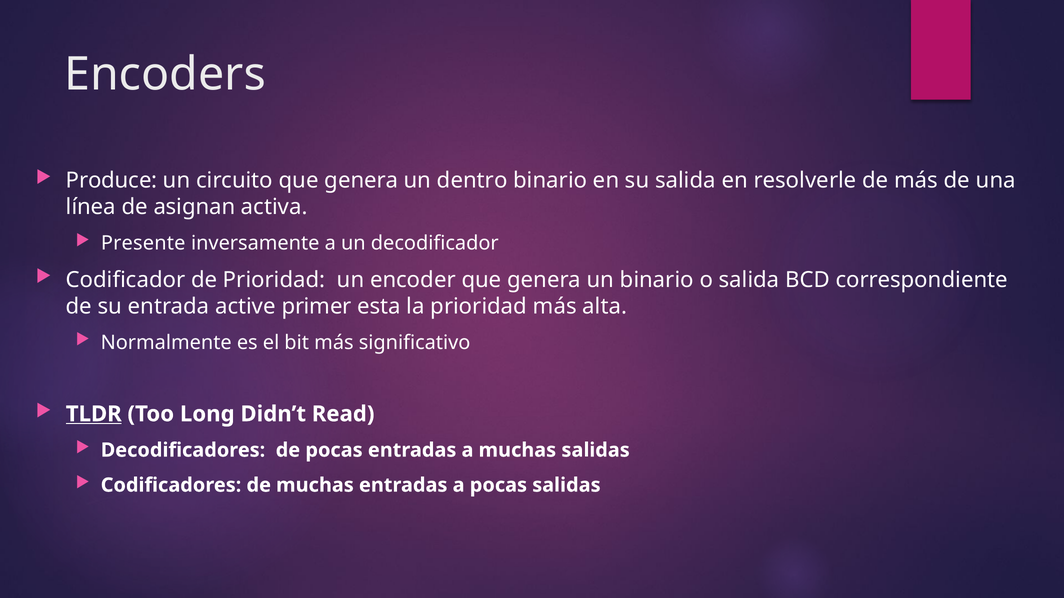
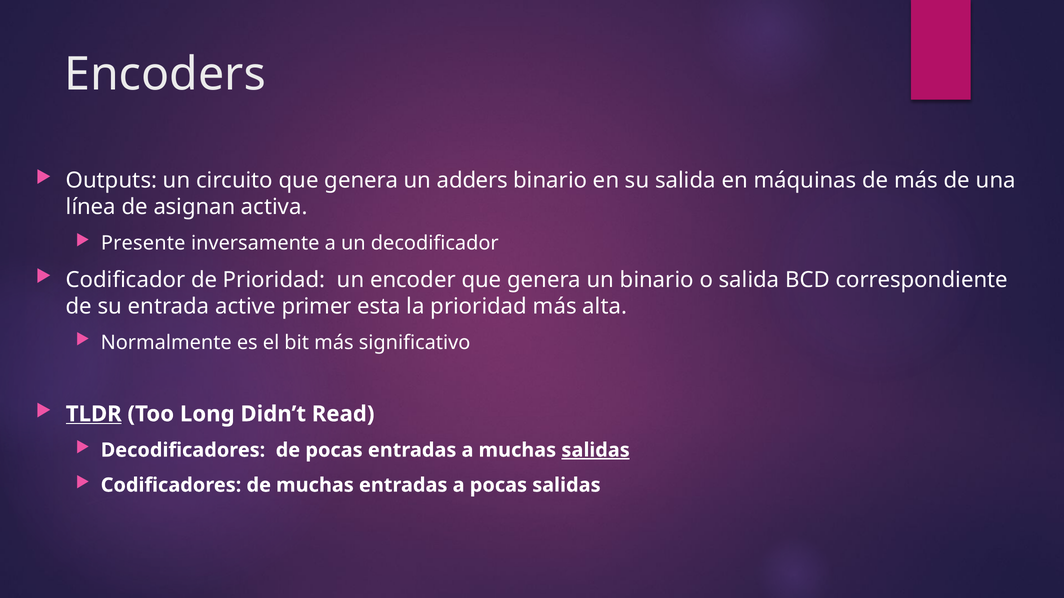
Produce: Produce -> Outputs
dentro: dentro -> adders
resolverle: resolverle -> máquinas
salidas at (596, 451) underline: none -> present
